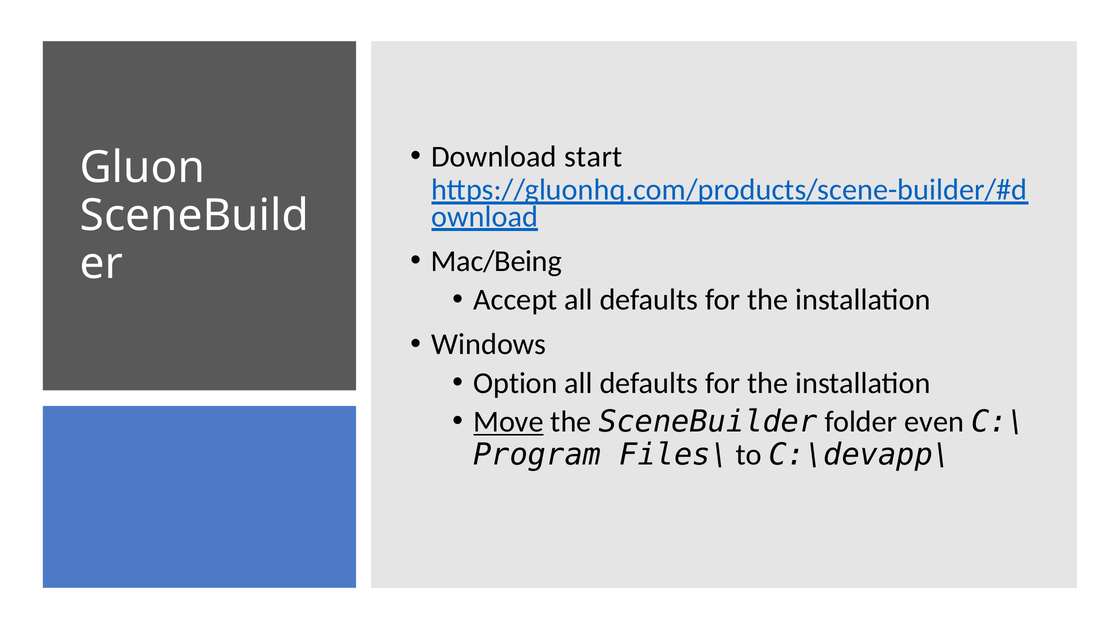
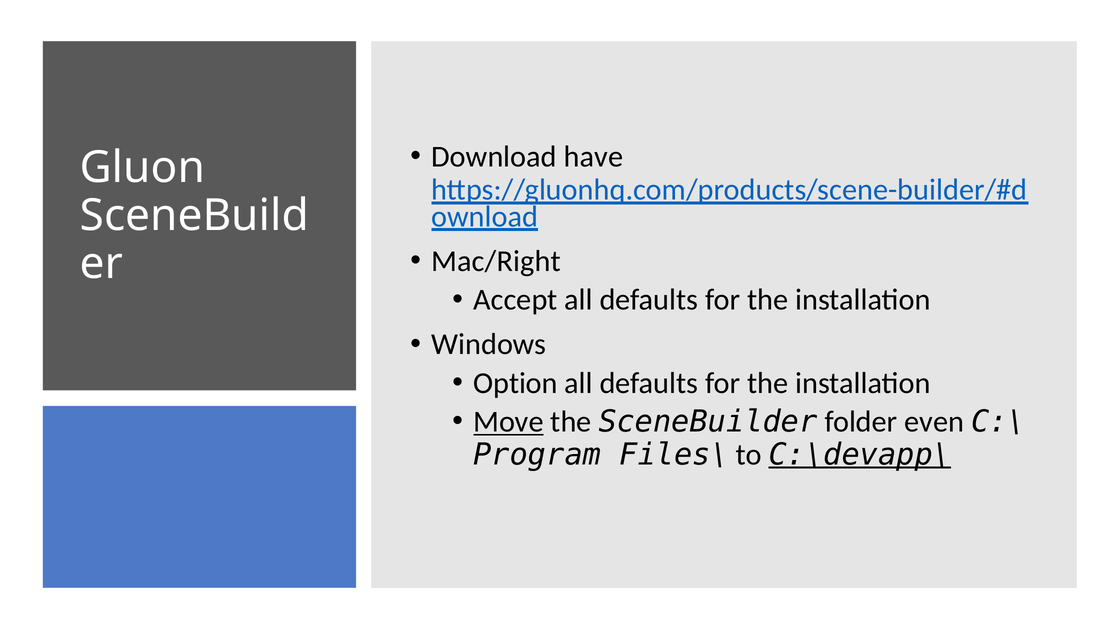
start: start -> have
Mac/Being: Mac/Being -> Mac/Right
C:\devapp\ underline: none -> present
